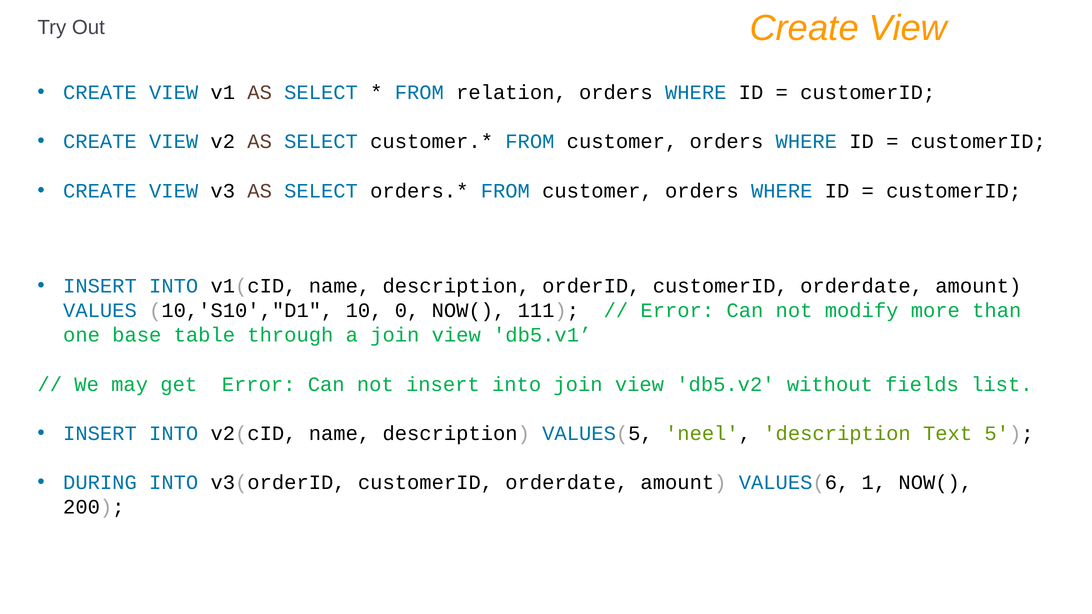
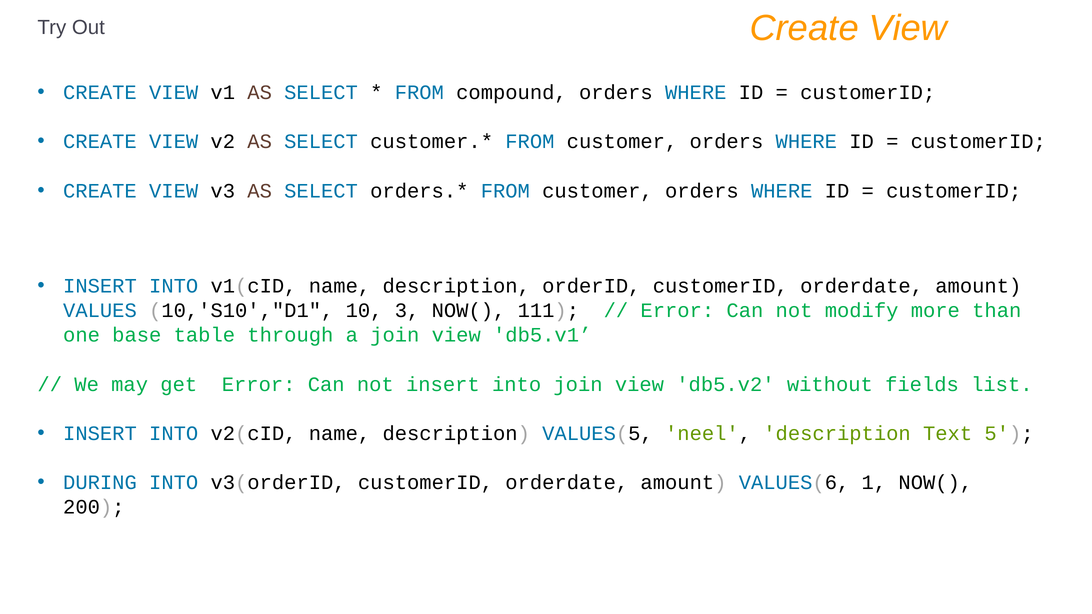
relation: relation -> compound
0: 0 -> 3
